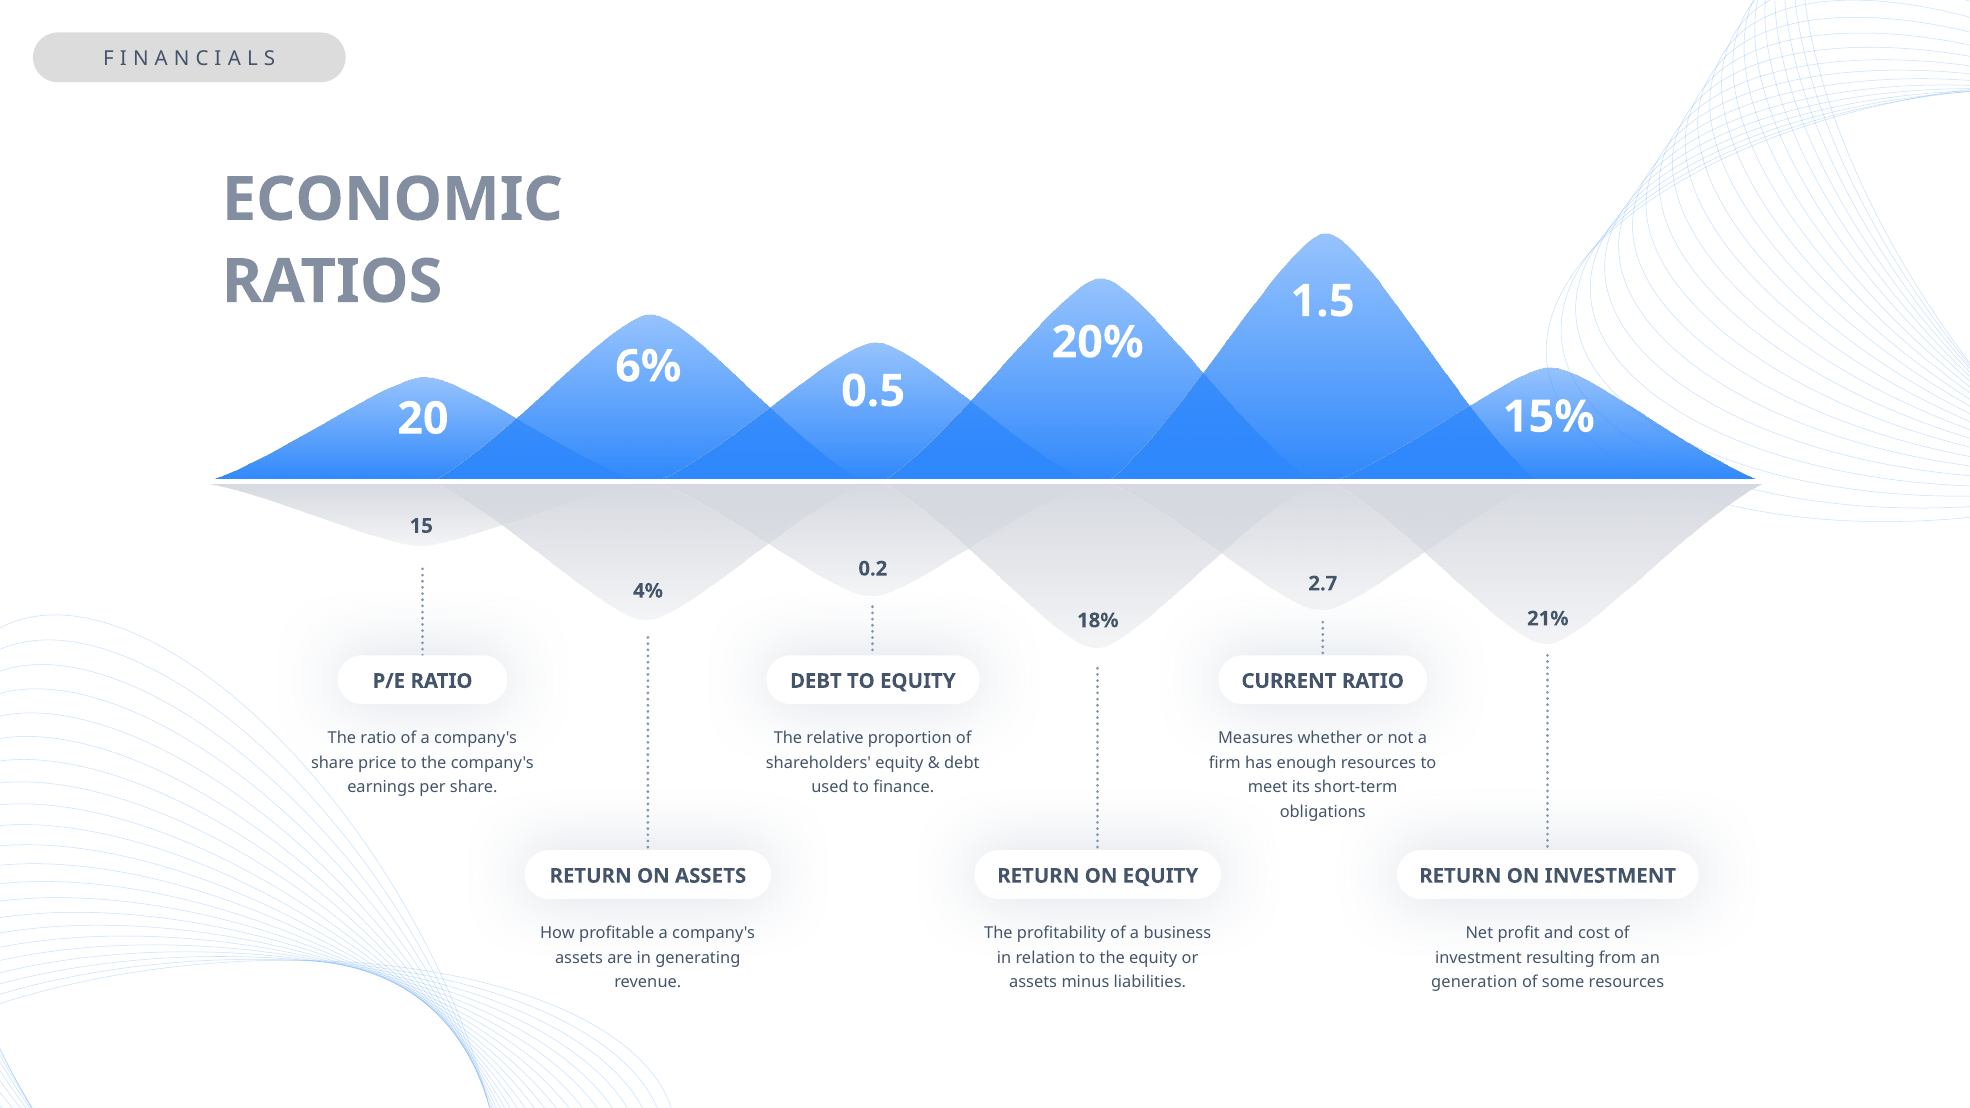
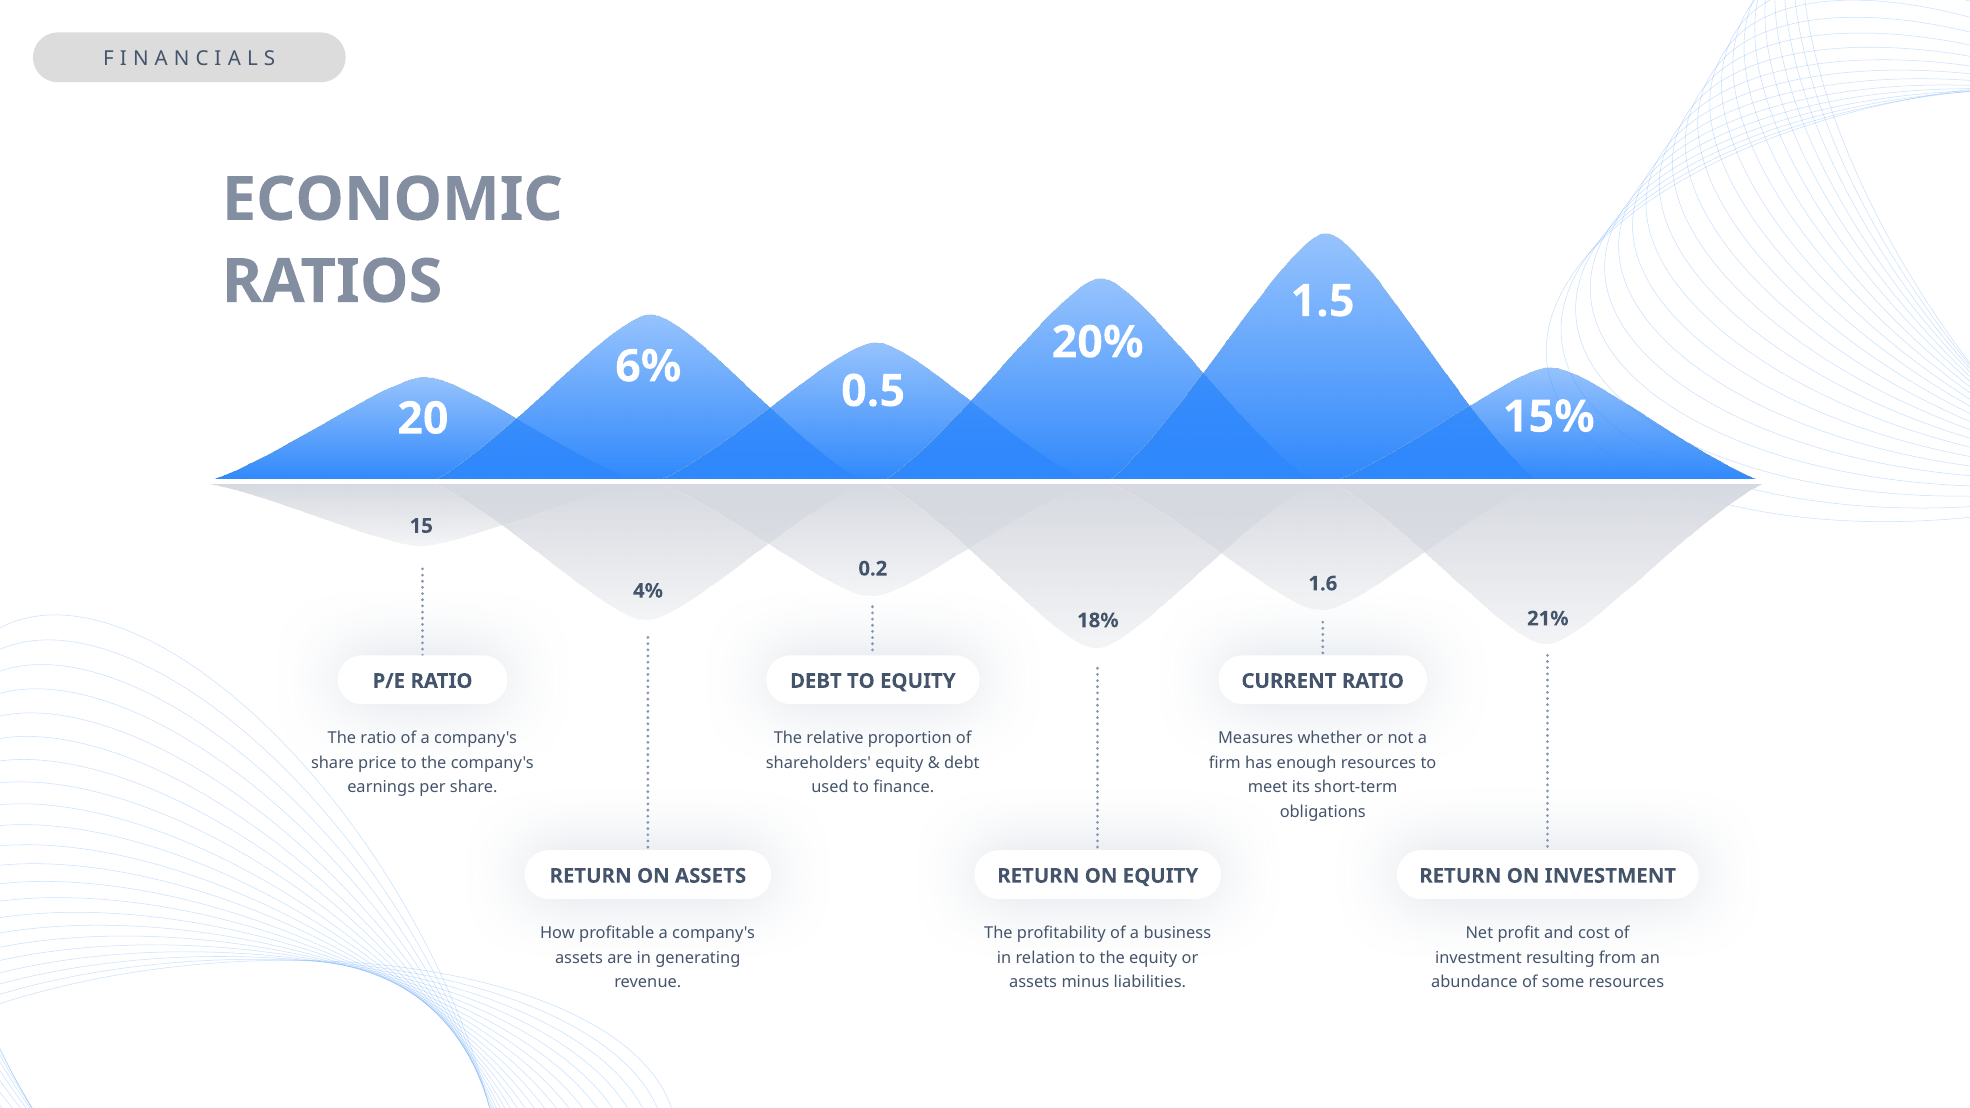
2.7: 2.7 -> 1.6
generation: generation -> abundance
